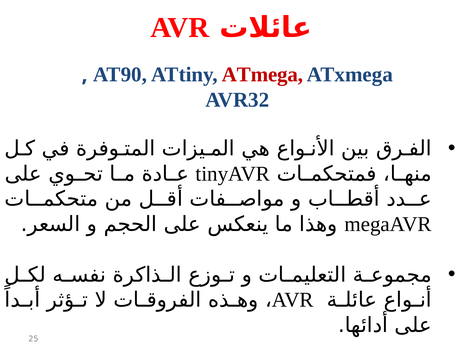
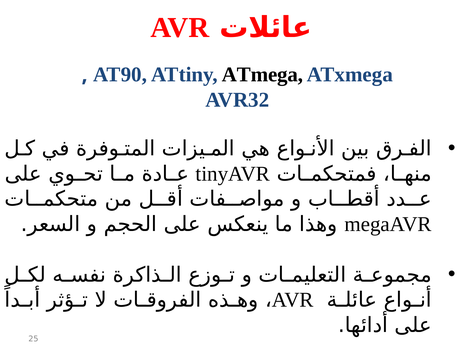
ATmega colour: red -> black
